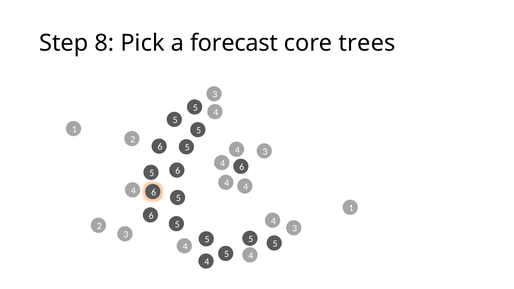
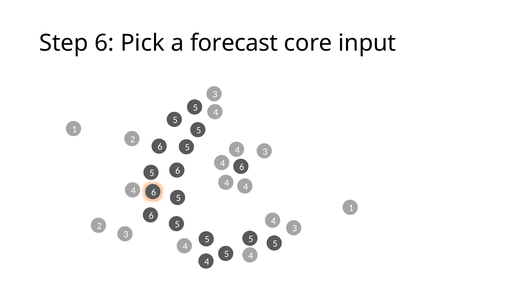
Step 8: 8 -> 6
trees: trees -> input
